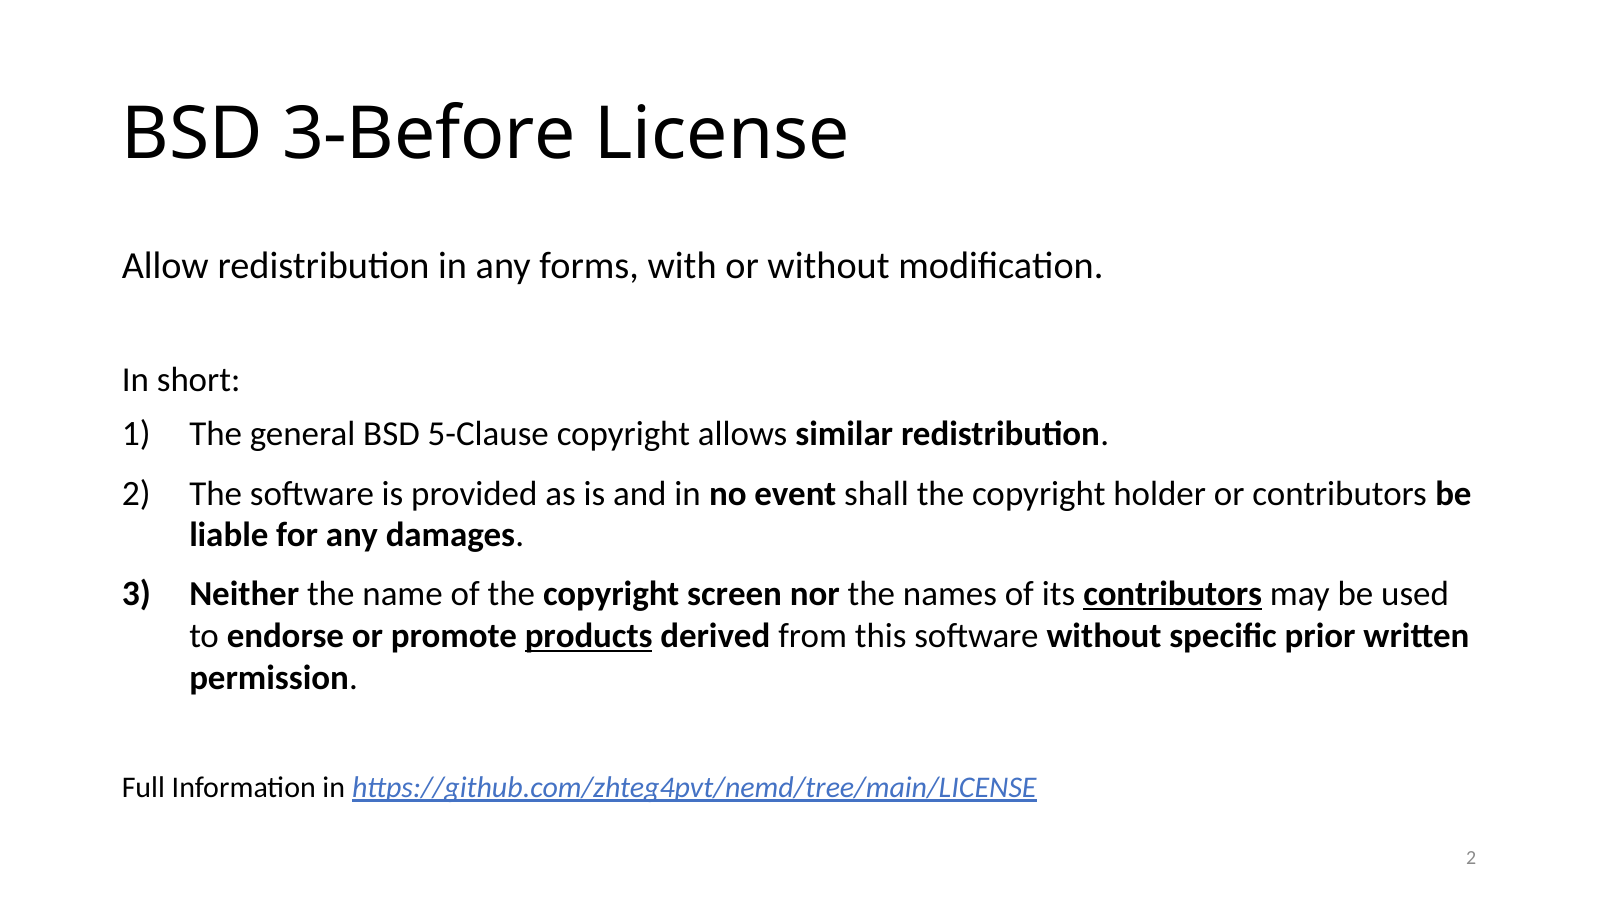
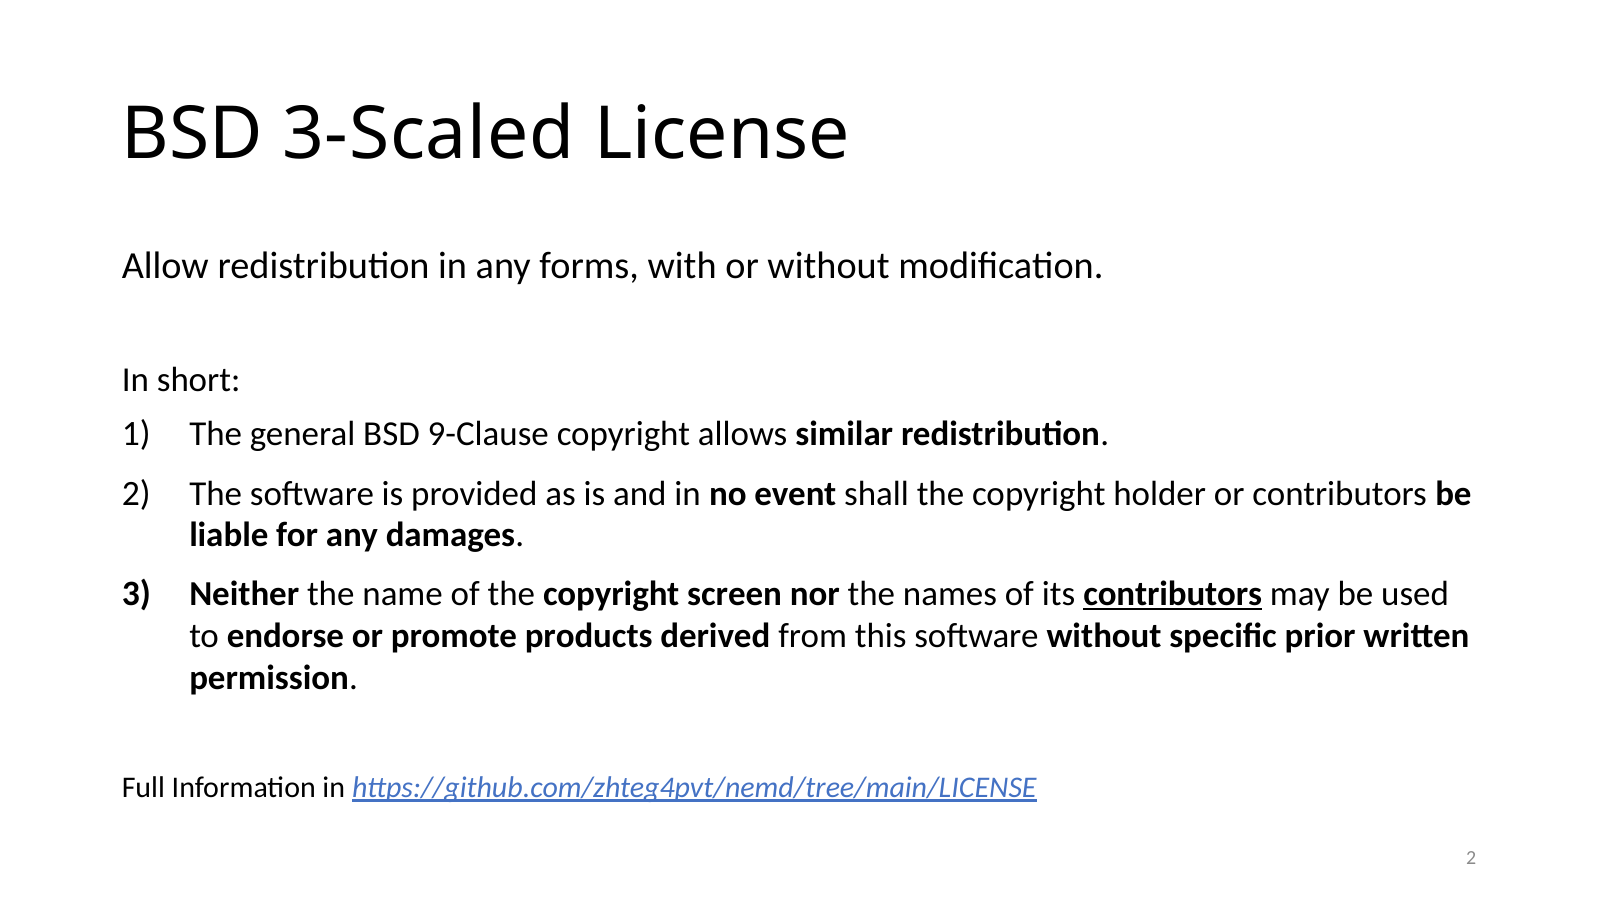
3-Before: 3-Before -> 3-Scaled
5-Clause: 5-Clause -> 9-Clause
products underline: present -> none
